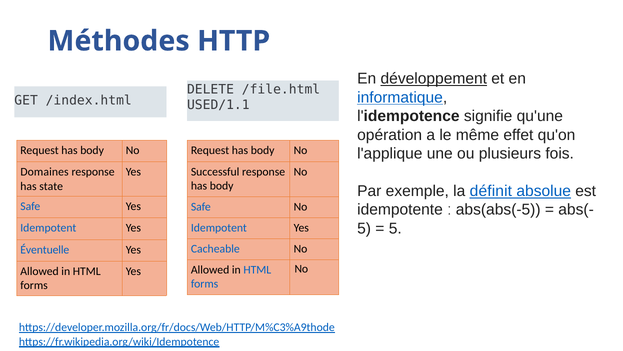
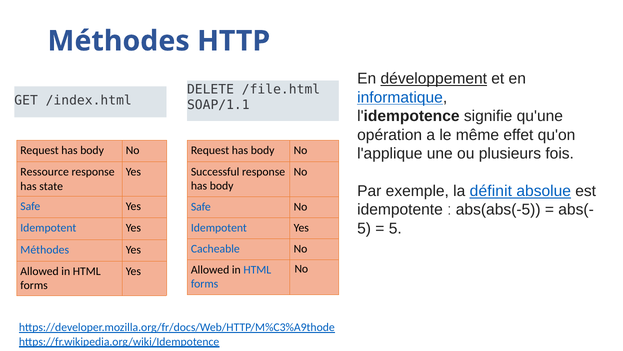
USED/1.1: USED/1.1 -> SOAP/1.1
Domaines: Domaines -> Ressource
Éventuelle at (45, 249): Éventuelle -> Méthodes
